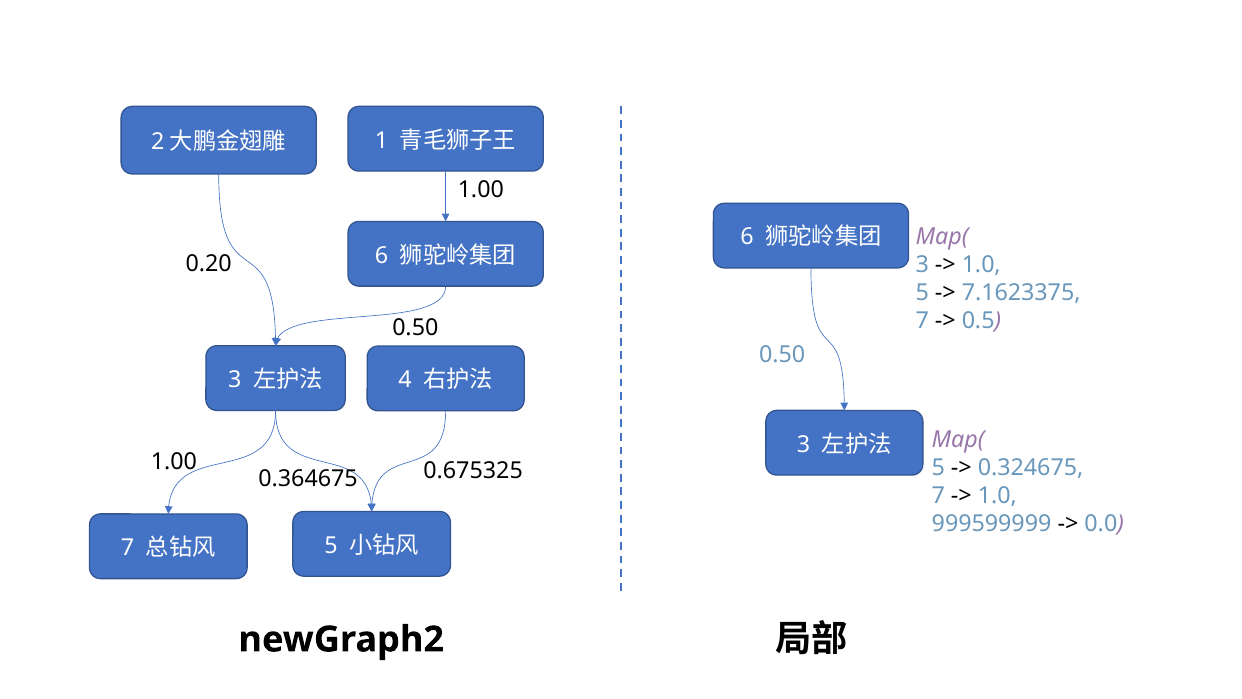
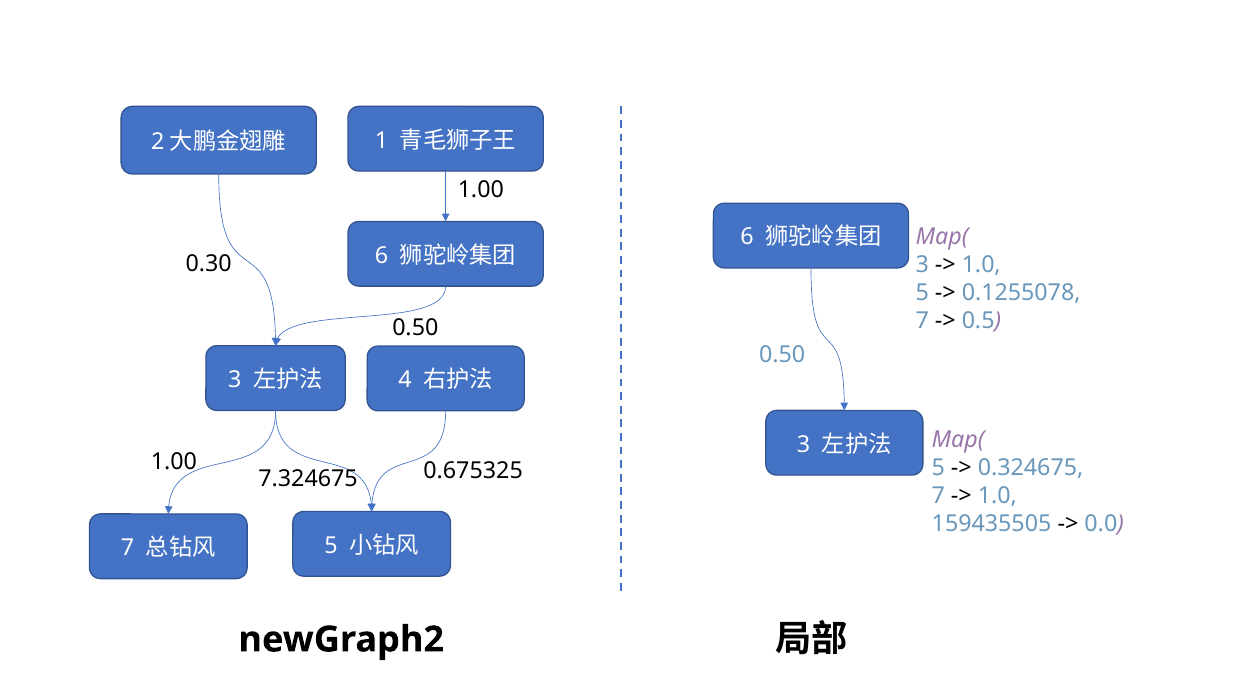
0.20: 0.20 -> 0.30
7.1623375: 7.1623375 -> 0.1255078
0.364675: 0.364675 -> 7.324675
999599999: 999599999 -> 159435505
